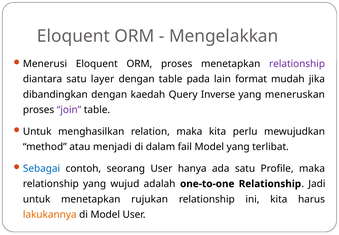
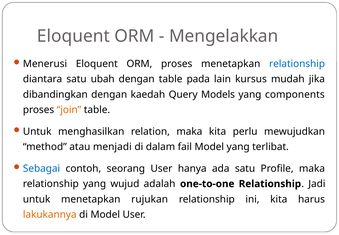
relationship at (297, 64) colour: purple -> blue
layer: layer -> ubah
format: format -> kursus
Inverse: Inverse -> Models
meneruskan: meneruskan -> components
join colour: purple -> orange
